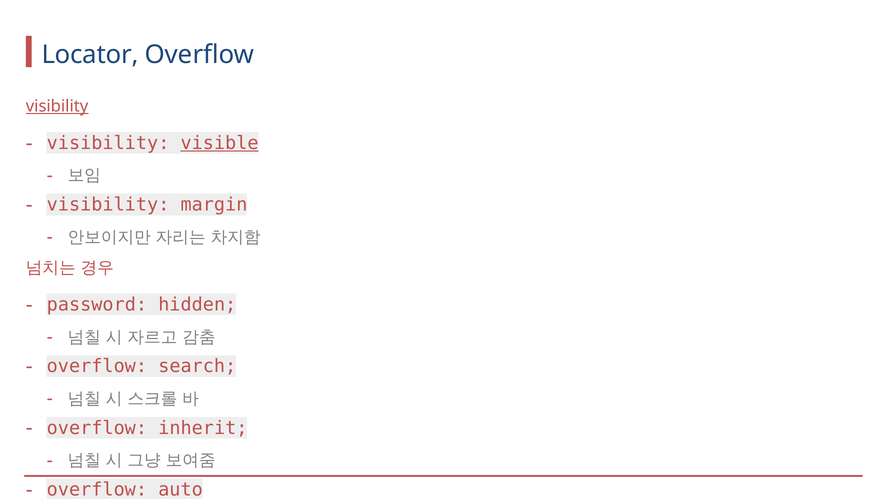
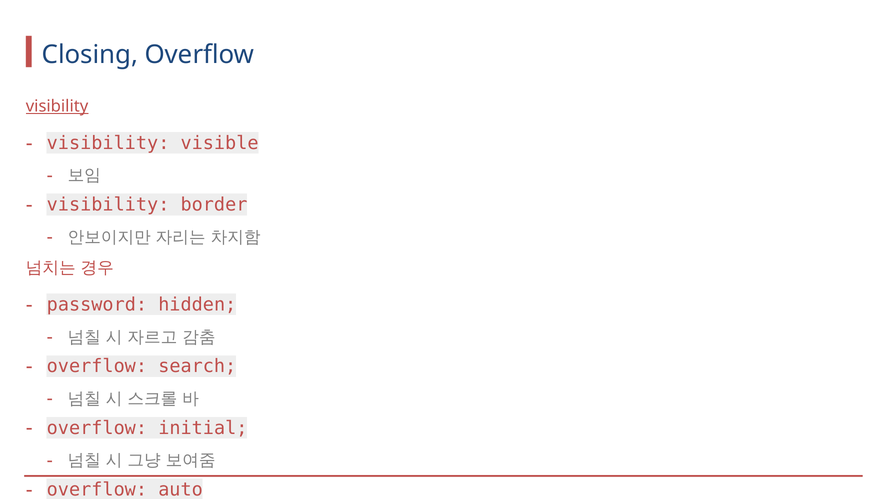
Locator: Locator -> Closing
visible underline: present -> none
margin: margin -> border
inherit: inherit -> initial
